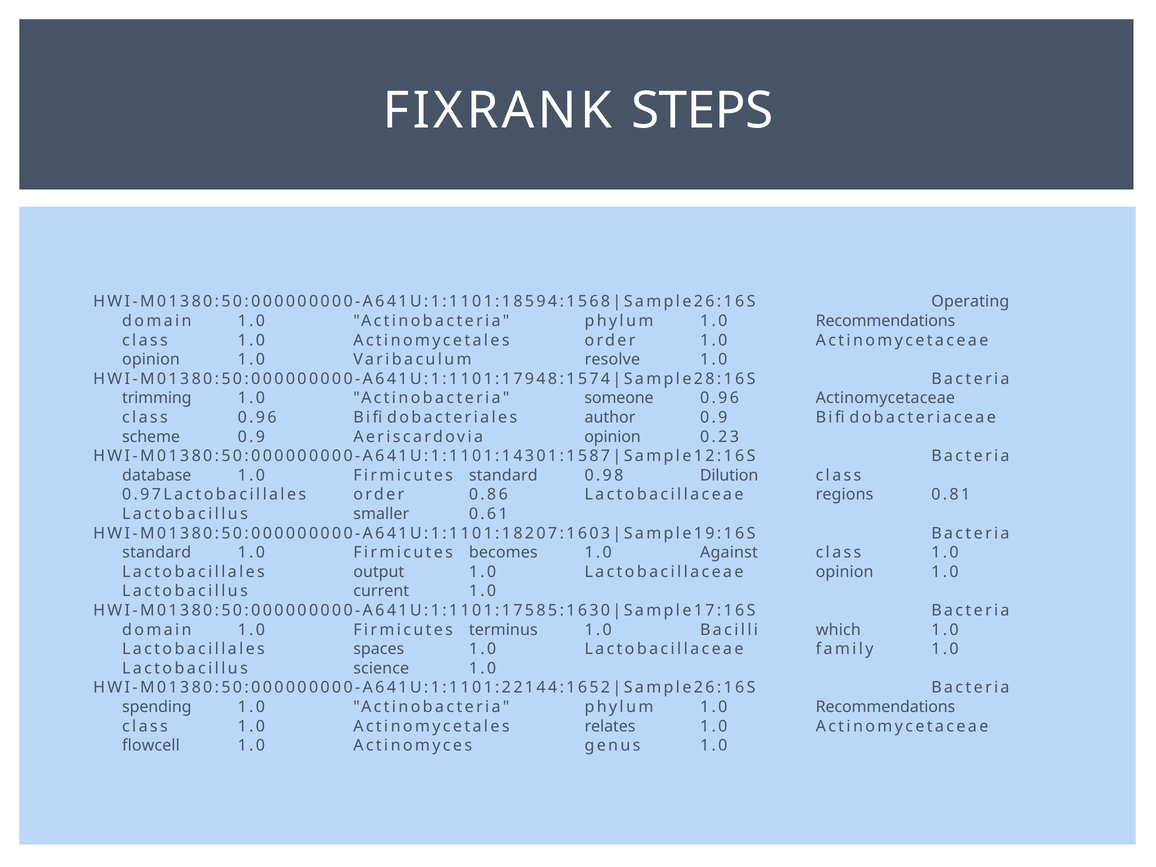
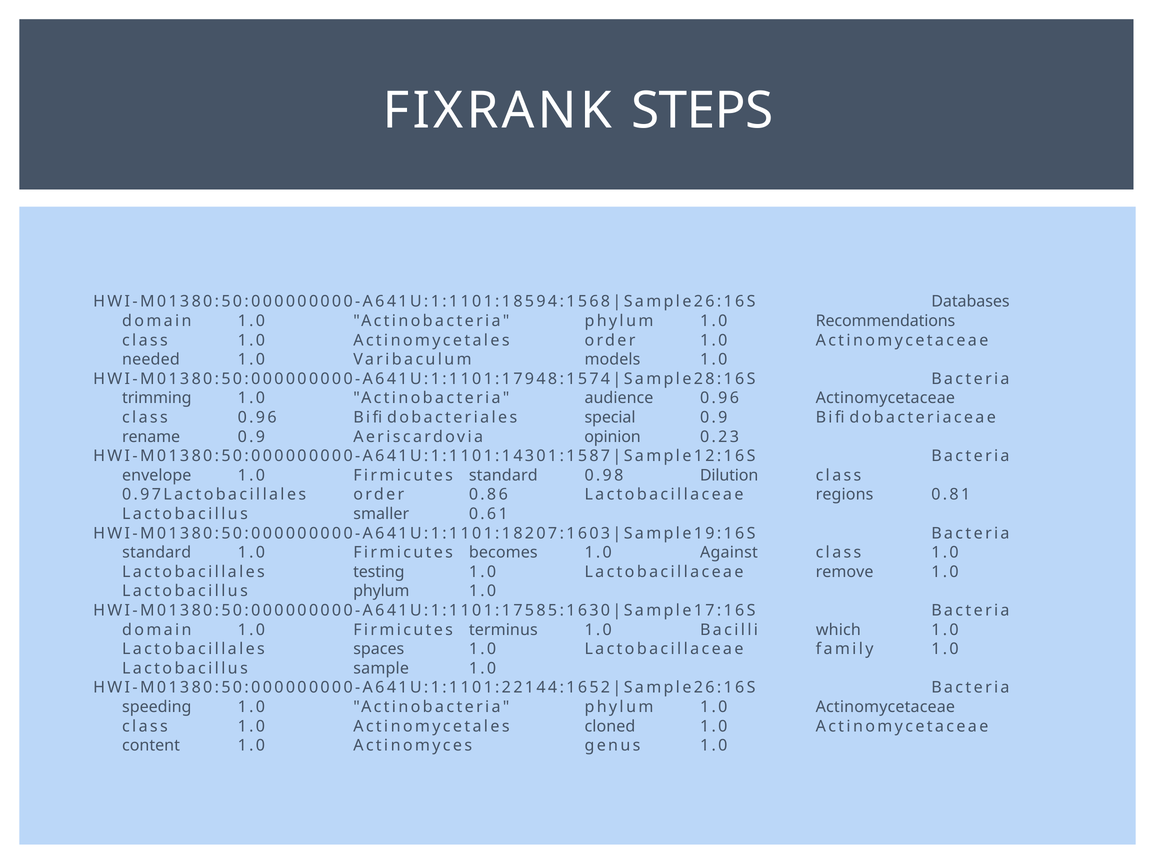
Operating: Operating -> Databases
opinion at (151, 360): opinion -> needed
resolve: resolve -> models
someone: someone -> audience
author: author -> special
scheme: scheme -> rename
database: database -> envelope
output: output -> testing
Lactobacillaceae opinion: opinion -> remove
Lactobacillus current: current -> phylum
science: science -> sample
spending: spending -> speeding
Recommendations at (886, 707): Recommendations -> Actinomycetaceae
relates: relates -> cloned
flowcell: flowcell -> content
